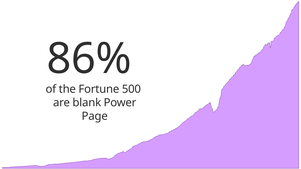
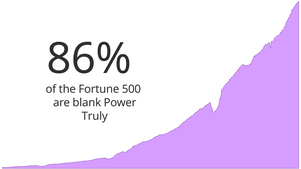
Page: Page -> Truly
